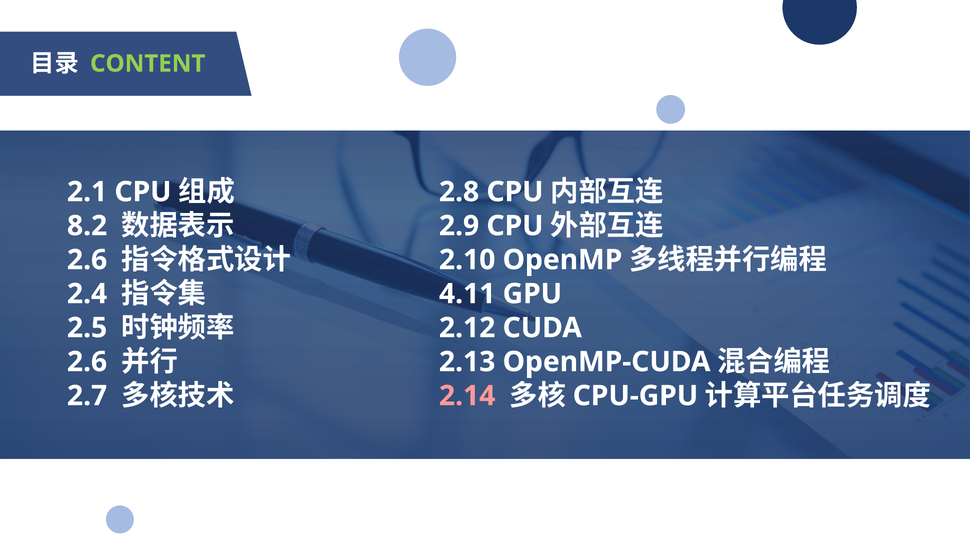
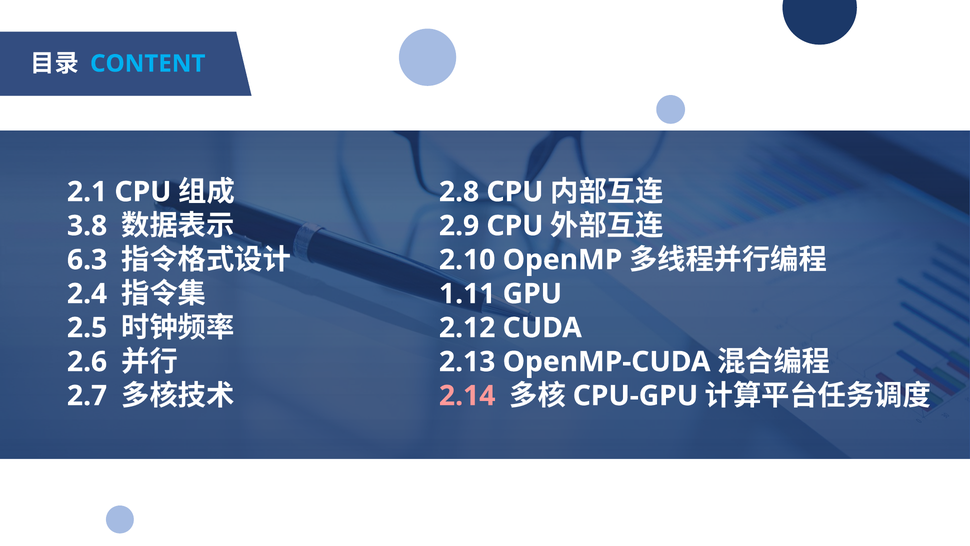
CONTENT colour: light green -> light blue
8.2: 8.2 -> 3.8
2.6 at (87, 260): 2.6 -> 6.3
4.11: 4.11 -> 1.11
